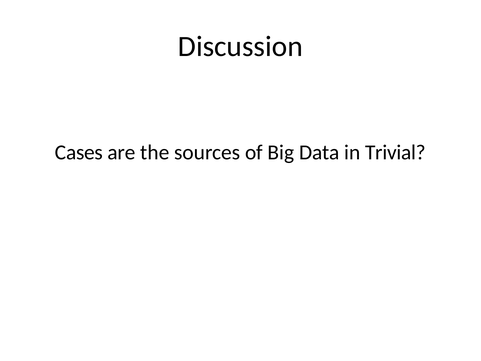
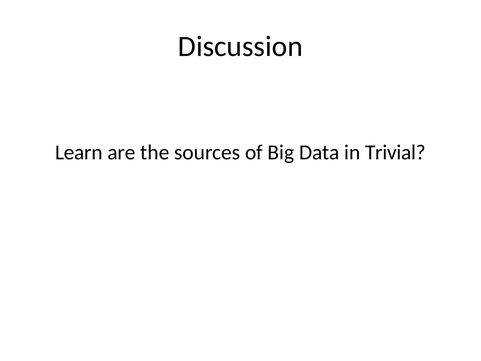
Cases: Cases -> Learn
